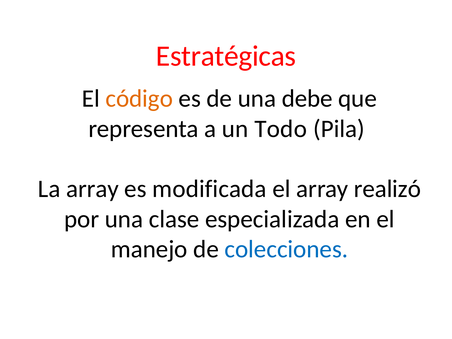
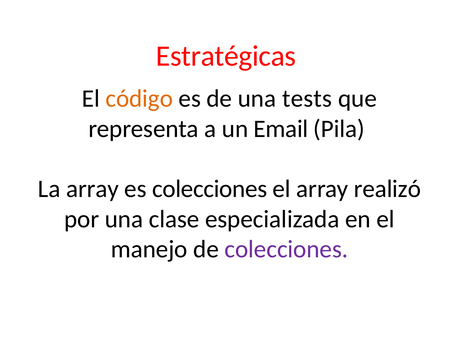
debe: debe -> tests
Todo: Todo -> Email
es modificada: modificada -> colecciones
colecciones at (286, 249) colour: blue -> purple
